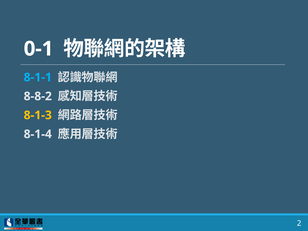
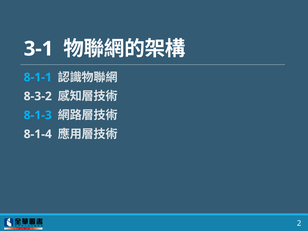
0-1: 0-1 -> 3-1
8-8-2: 8-8-2 -> 8-3-2
8-1-3 colour: yellow -> light blue
